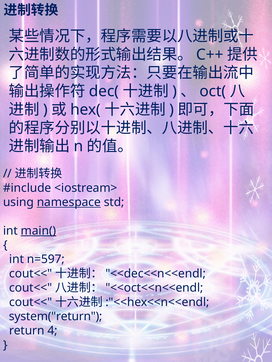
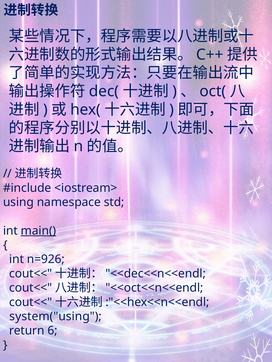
namespace underline: present -> none
n=597: n=597 -> n=926
system("return: system("return -> system("using
4: 4 -> 6
